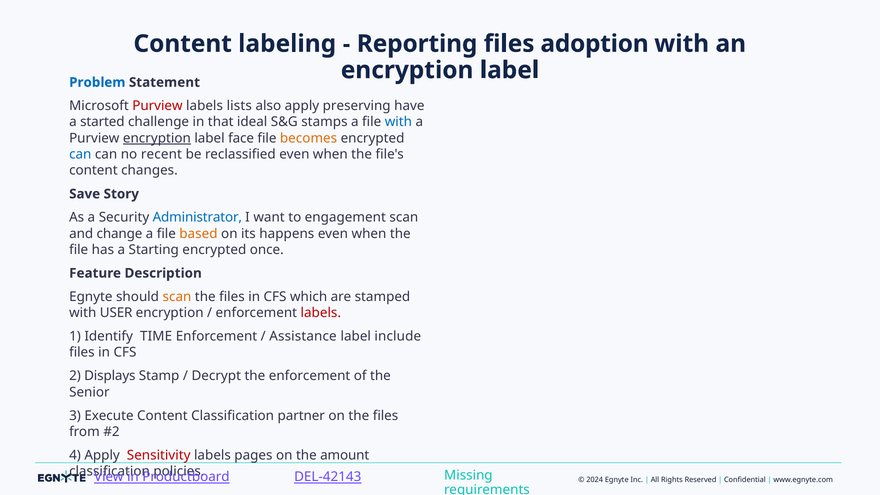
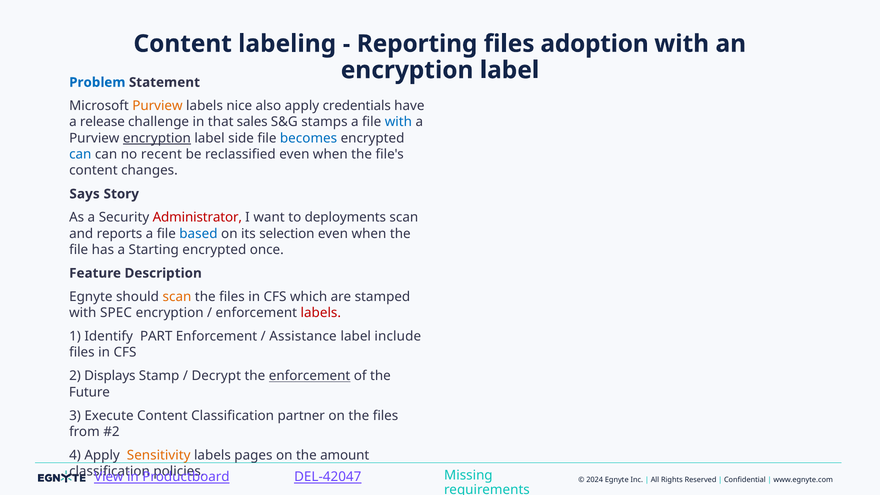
Purview at (157, 106) colour: red -> orange
lists: lists -> nice
preserving: preserving -> credentials
started: started -> release
ideal: ideal -> sales
face: face -> side
becomes colour: orange -> blue
Save: Save -> Says
Administrator colour: blue -> red
engagement: engagement -> deployments
change: change -> reports
based colour: orange -> blue
happens: happens -> selection
USER: USER -> SPEC
TIME: TIME -> PART
enforcement at (310, 376) underline: none -> present
Senior: Senior -> Future
Sensitivity colour: red -> orange
DEL-42143: DEL-42143 -> DEL-42047
